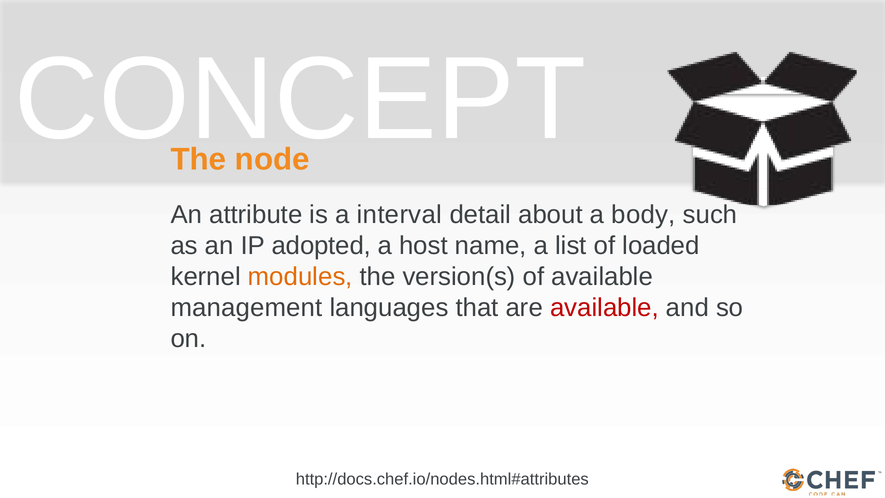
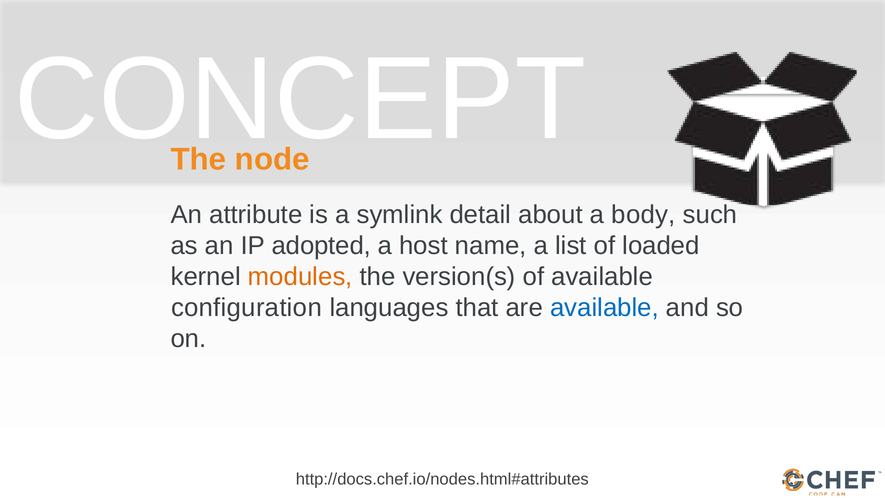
interval: interval -> symlink
management: management -> configuration
available at (604, 308) colour: red -> blue
